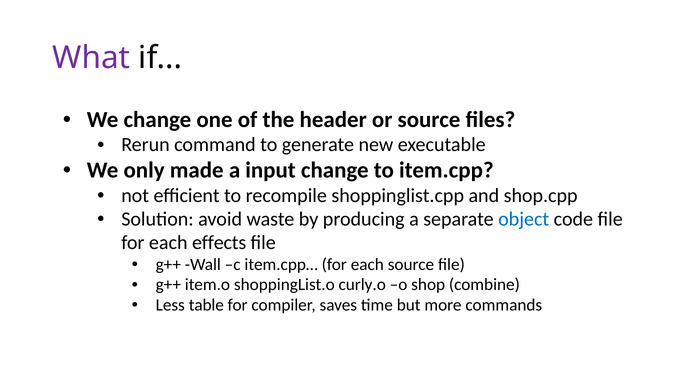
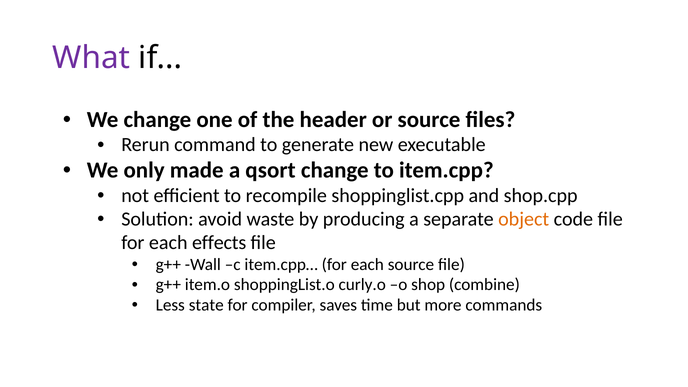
input: input -> qsort
object colour: blue -> orange
table: table -> state
